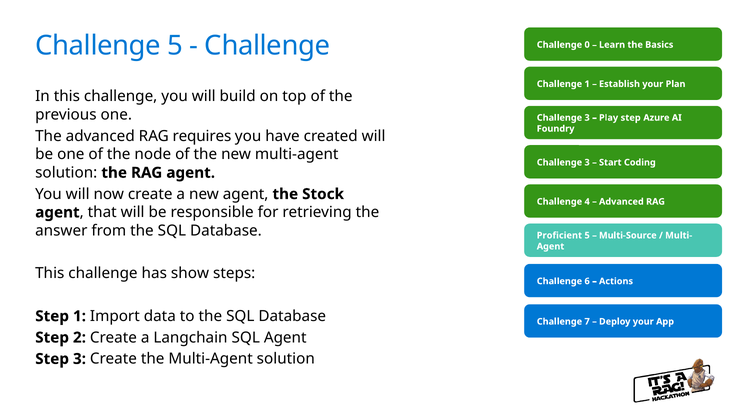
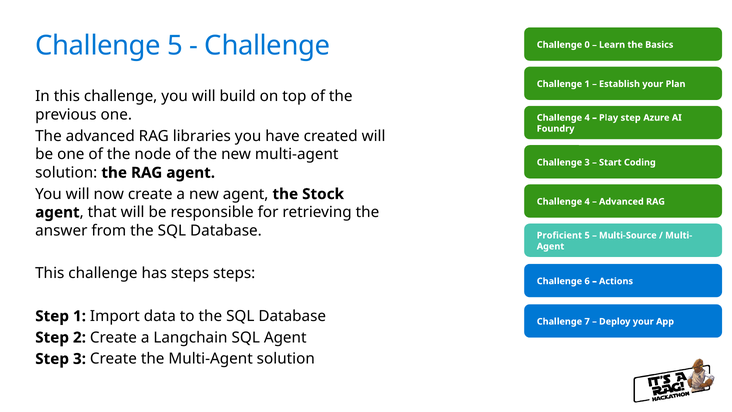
3 at (587, 118): 3 -> 4
requires: requires -> libraries
has show: show -> steps
